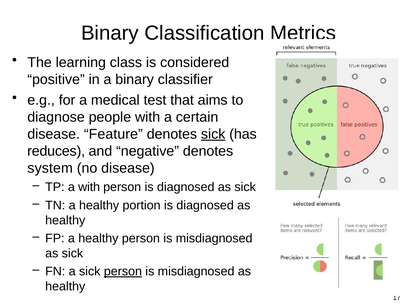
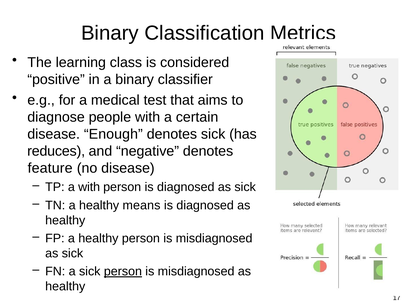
Feature: Feature -> Enough
sick at (213, 134) underline: present -> none
system: system -> feature
portion: portion -> means
